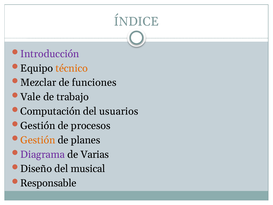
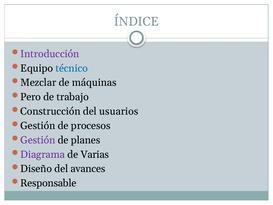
técnico colour: orange -> blue
funciones: funciones -> máquinas
Vale: Vale -> Pero
Computación: Computación -> Construcción
Gestión at (38, 140) colour: orange -> purple
musical: musical -> avances
